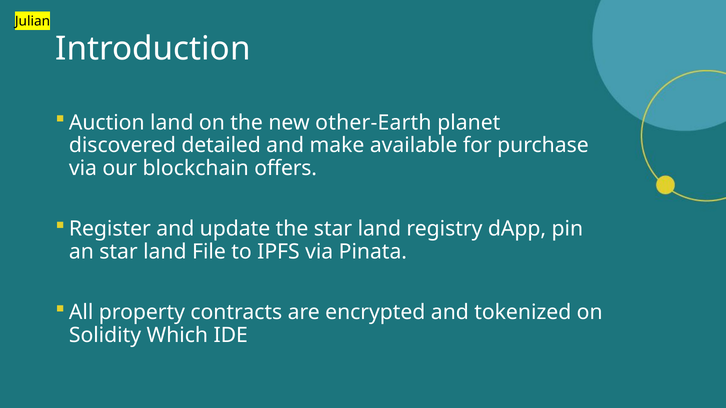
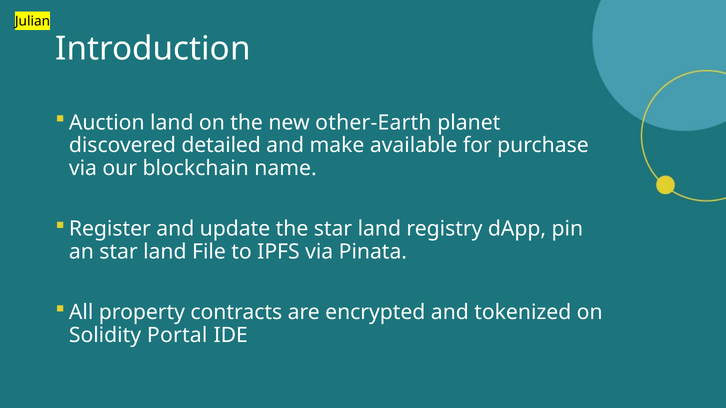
offers: offers -> name
Which: Which -> Portal
